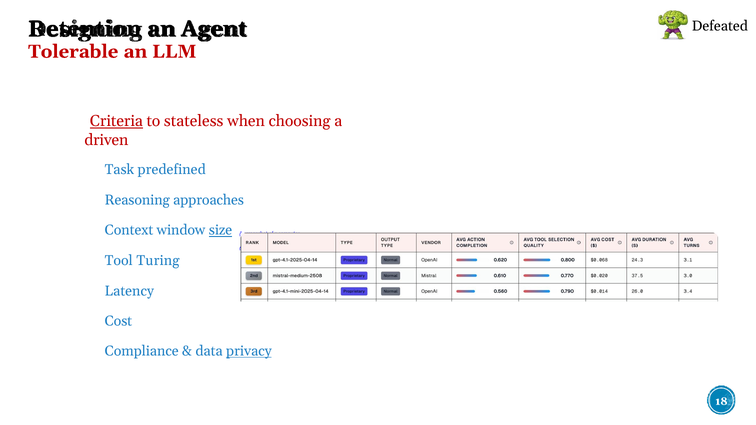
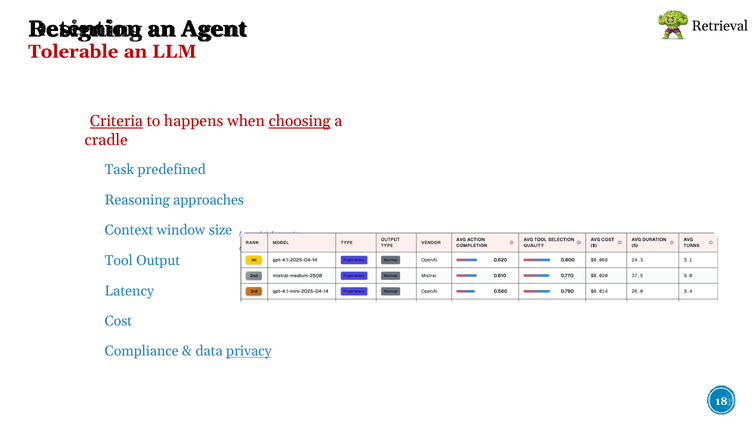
Defeated: Defeated -> Retrieval
stateless: stateless -> happens
choosing underline: none -> present
driven: driven -> cradle
size underline: present -> none
Turing: Turing -> Output
